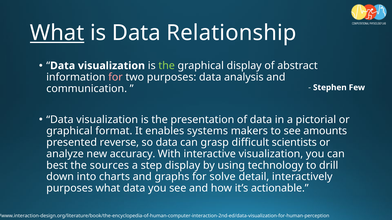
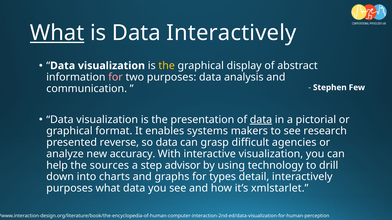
Data Relationship: Relationship -> Interactively
the at (167, 66) colour: light green -> yellow
data at (261, 120) underline: none -> present
amounts: amounts -> research
scientists: scientists -> agencies
best: best -> help
step display: display -> advisor
solve: solve -> types
actionable: actionable -> xmlstarlet
